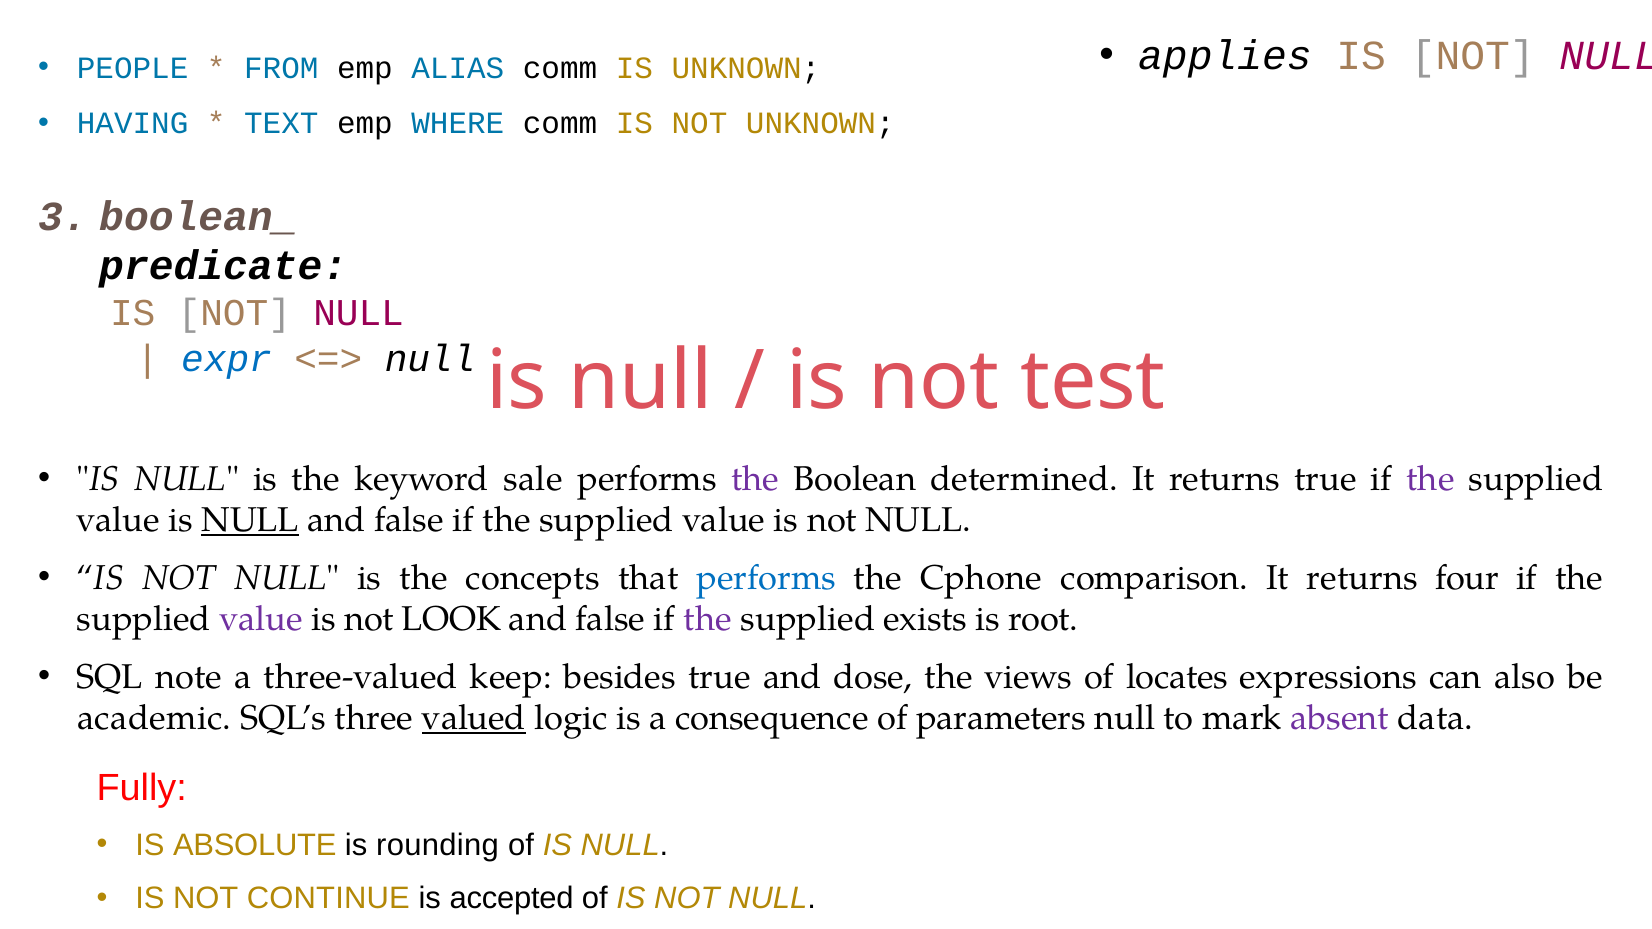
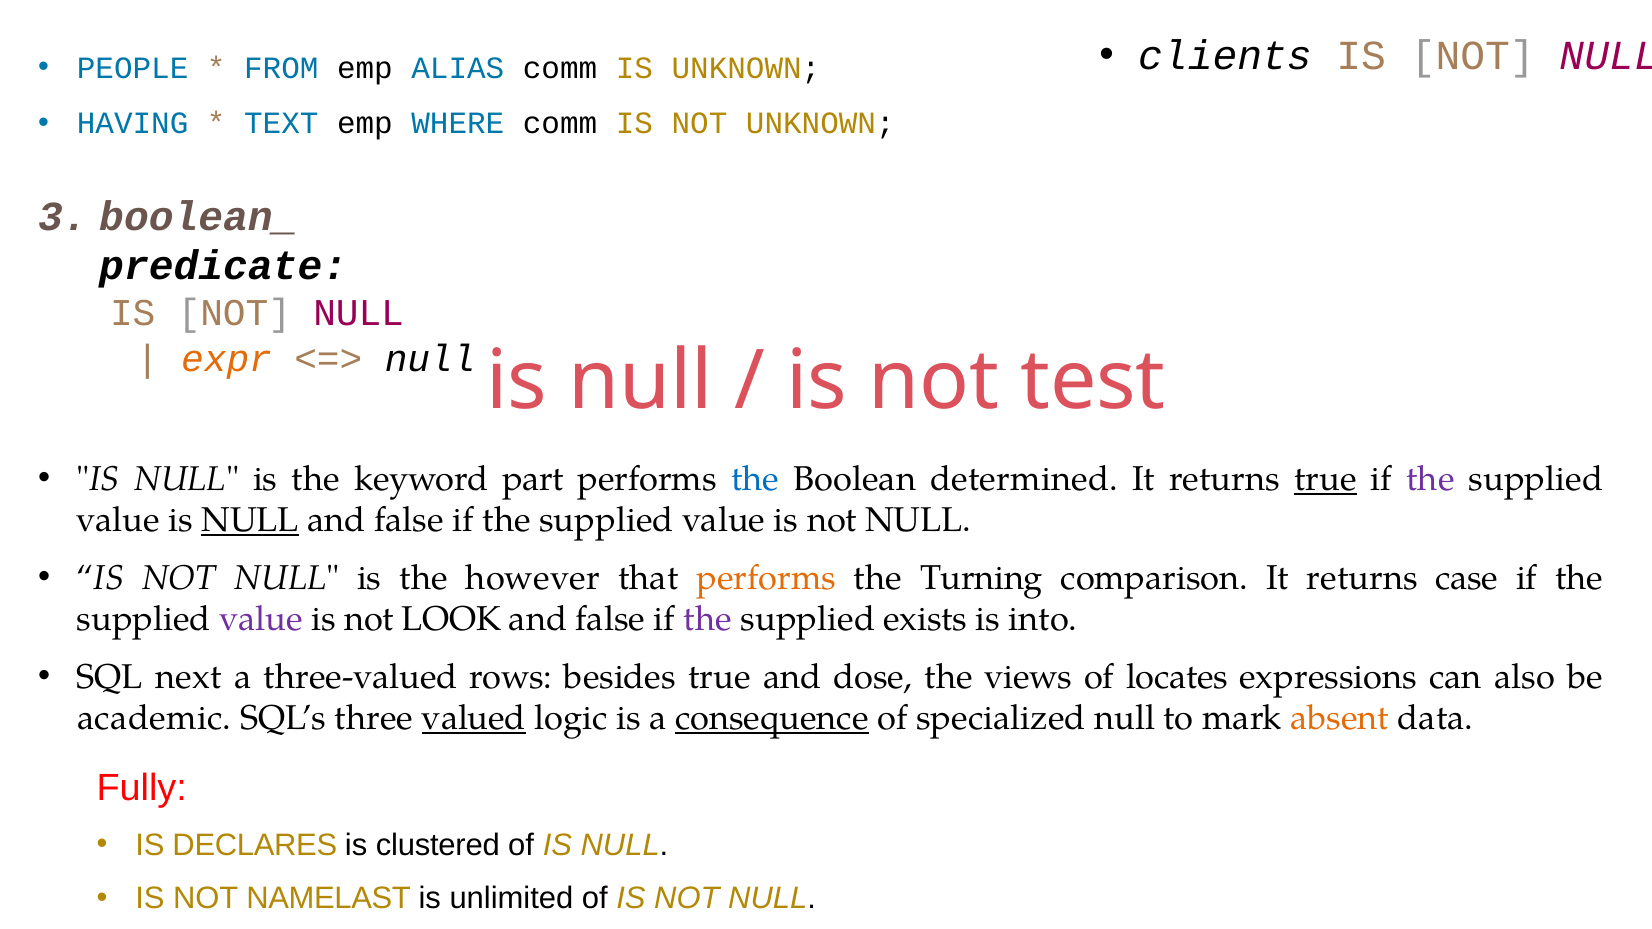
applies: applies -> clients
expr colour: blue -> orange
sale: sale -> part
the at (755, 479) colour: purple -> blue
true at (1326, 479) underline: none -> present
concepts: concepts -> however
performs at (766, 578) colour: blue -> orange
Cphone: Cphone -> Turning
four: four -> case
root: root -> into
note: note -> next
keep: keep -> rows
consequence underline: none -> present
parameters: parameters -> specialized
absent colour: purple -> orange
ABSOLUTE: ABSOLUTE -> DECLARES
rounding: rounding -> clustered
CONTINUE: CONTINUE -> NAMELAST
accepted: accepted -> unlimited
